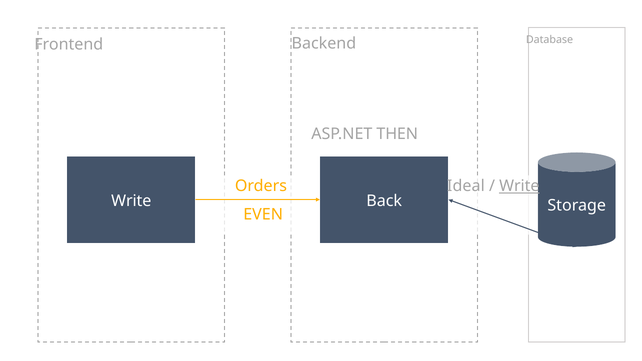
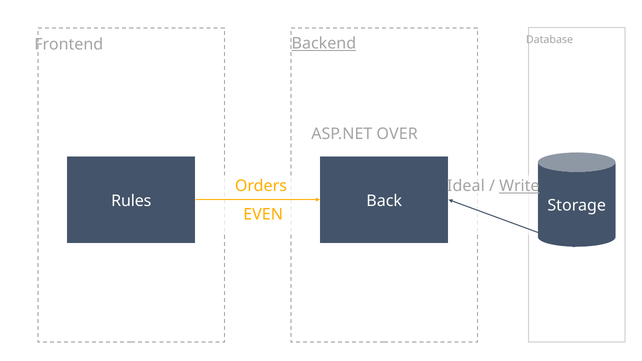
Backend underline: none -> present
THEN: THEN -> OVER
Write at (131, 201): Write -> Rules
